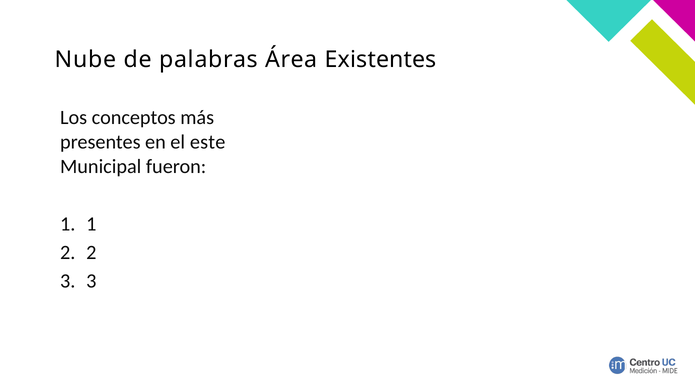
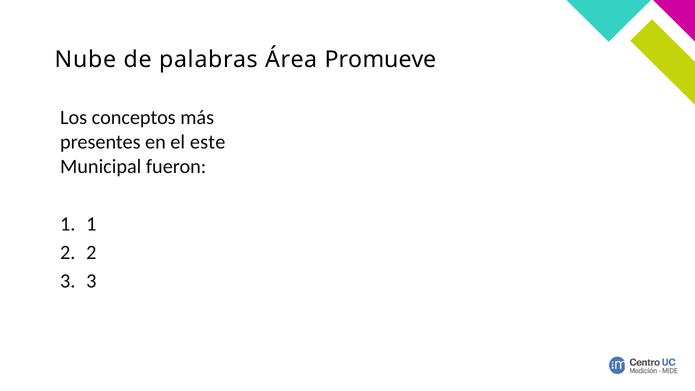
Existentes: Existentes -> Promueve
